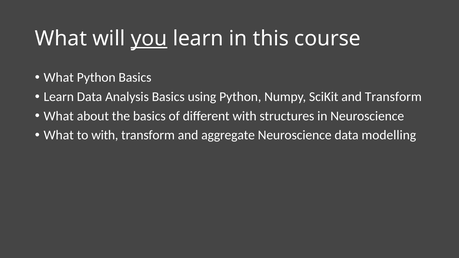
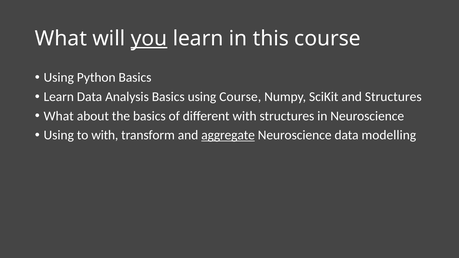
What at (59, 78): What -> Using
using Python: Python -> Course
and Transform: Transform -> Structures
What at (59, 135): What -> Using
aggregate underline: none -> present
